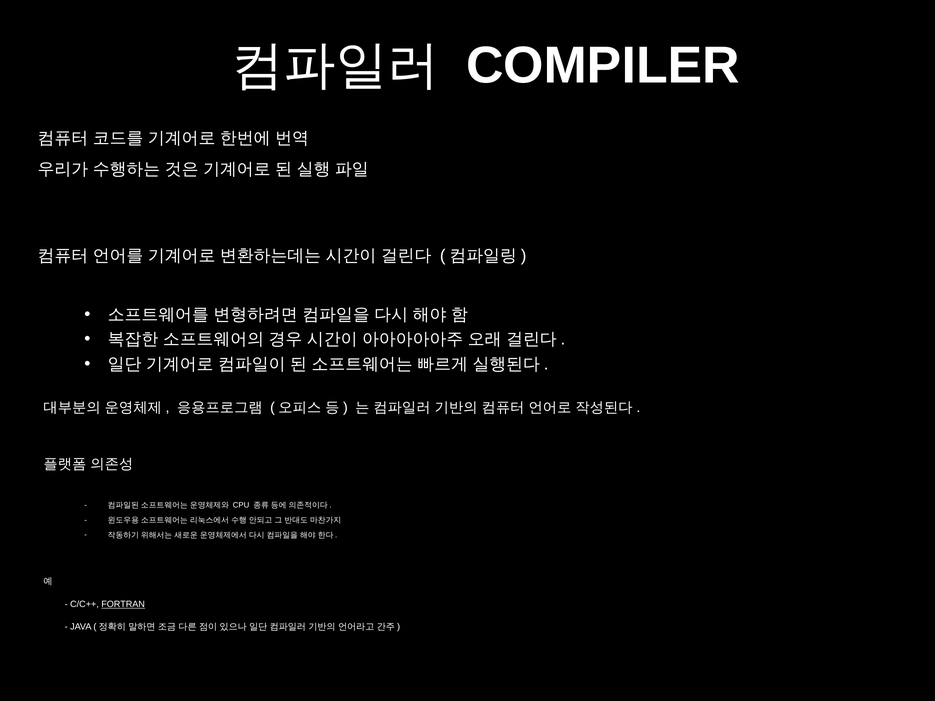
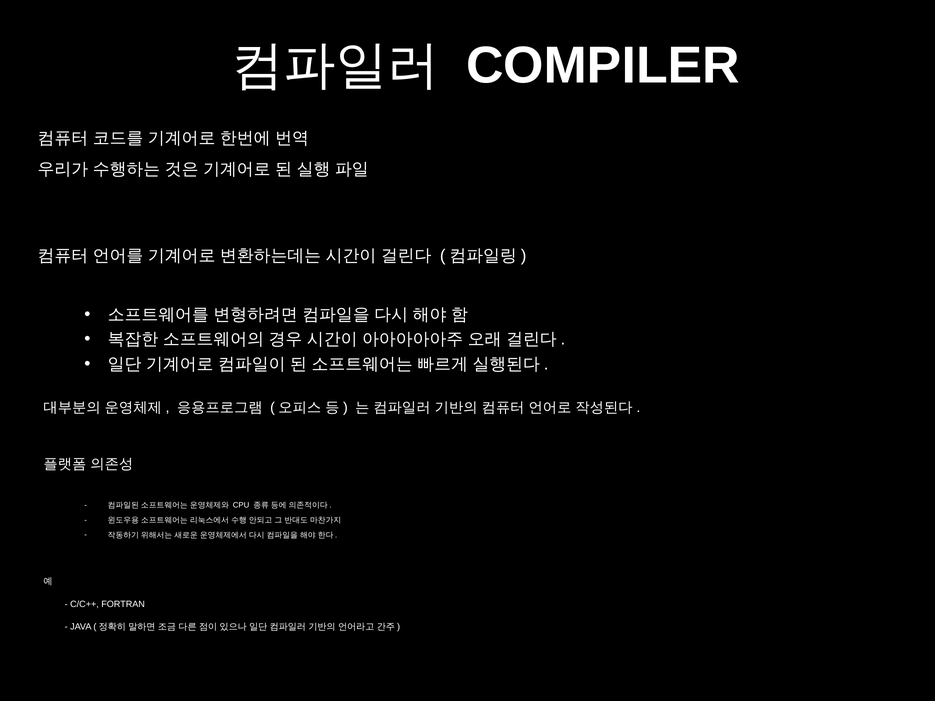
FORTRAN underline: present -> none
